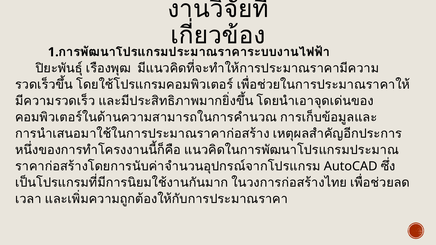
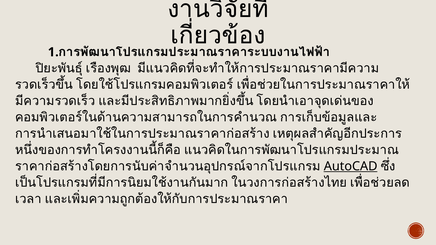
AutoCAD underline: none -> present
